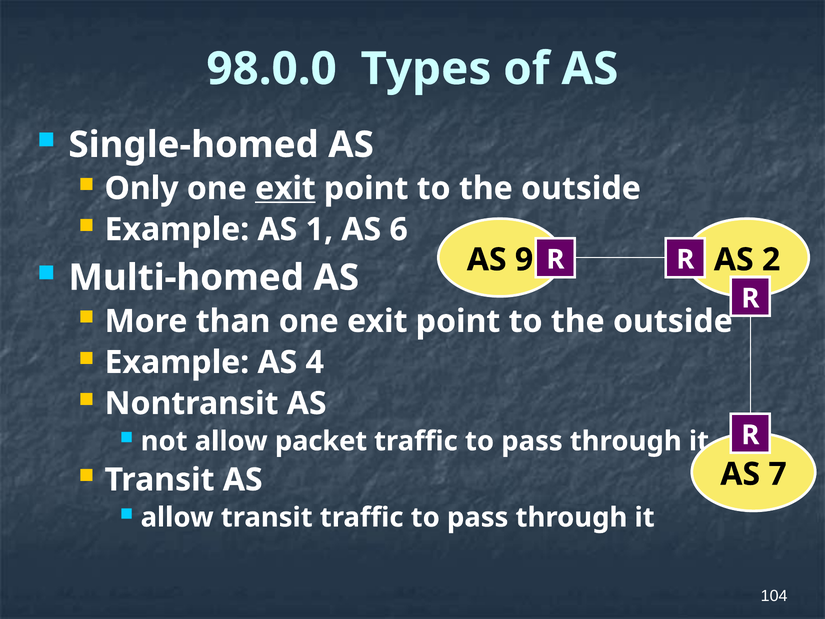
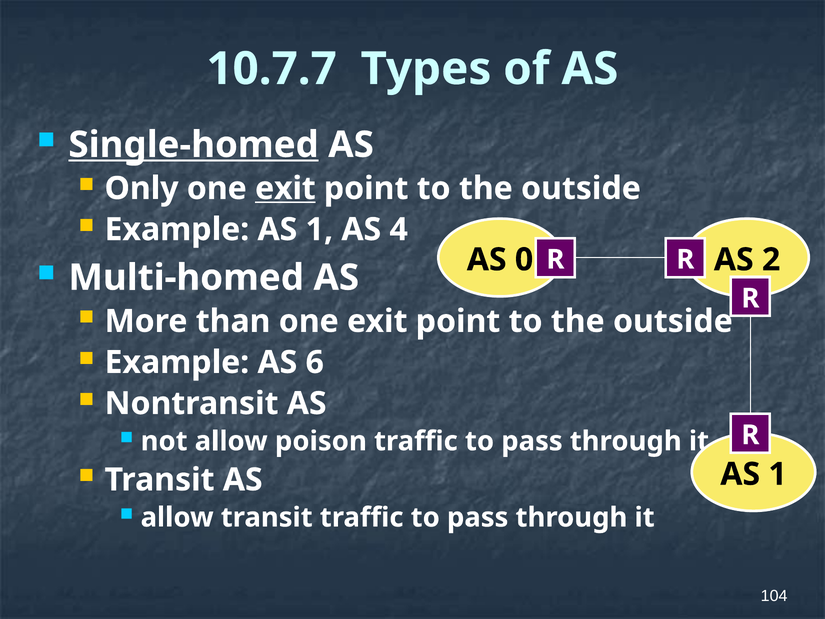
98.0.0: 98.0.0 -> 10.7.7
Single-homed underline: none -> present
6: 6 -> 4
9: 9 -> 0
4: 4 -> 6
packet: packet -> poison
7 at (778, 474): 7 -> 1
